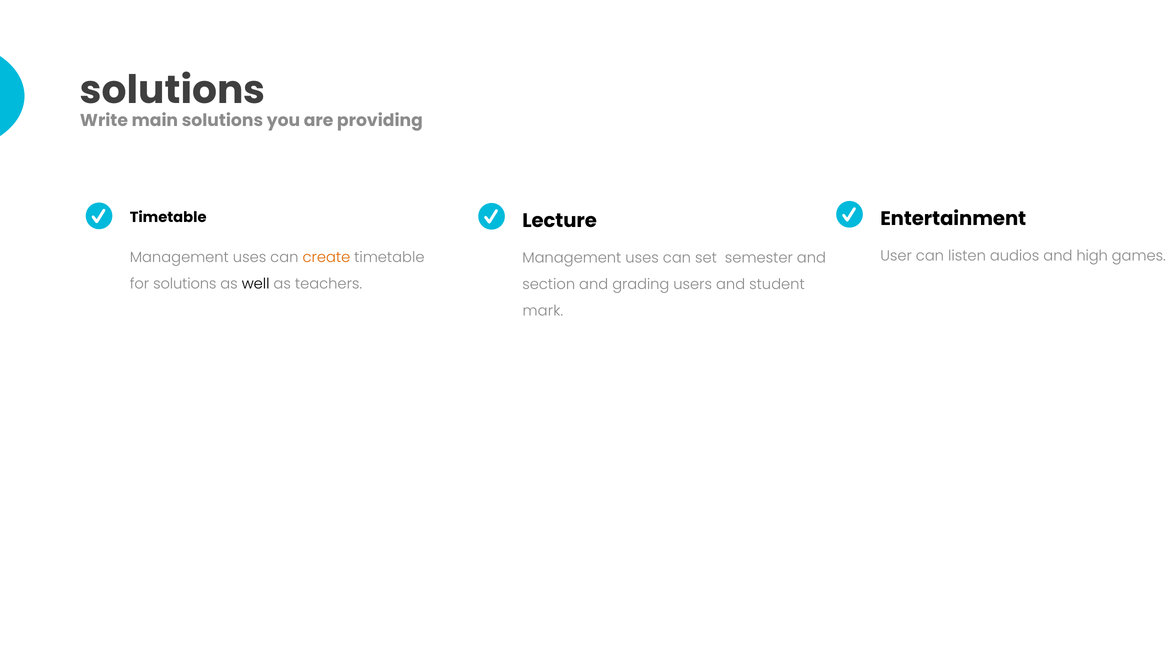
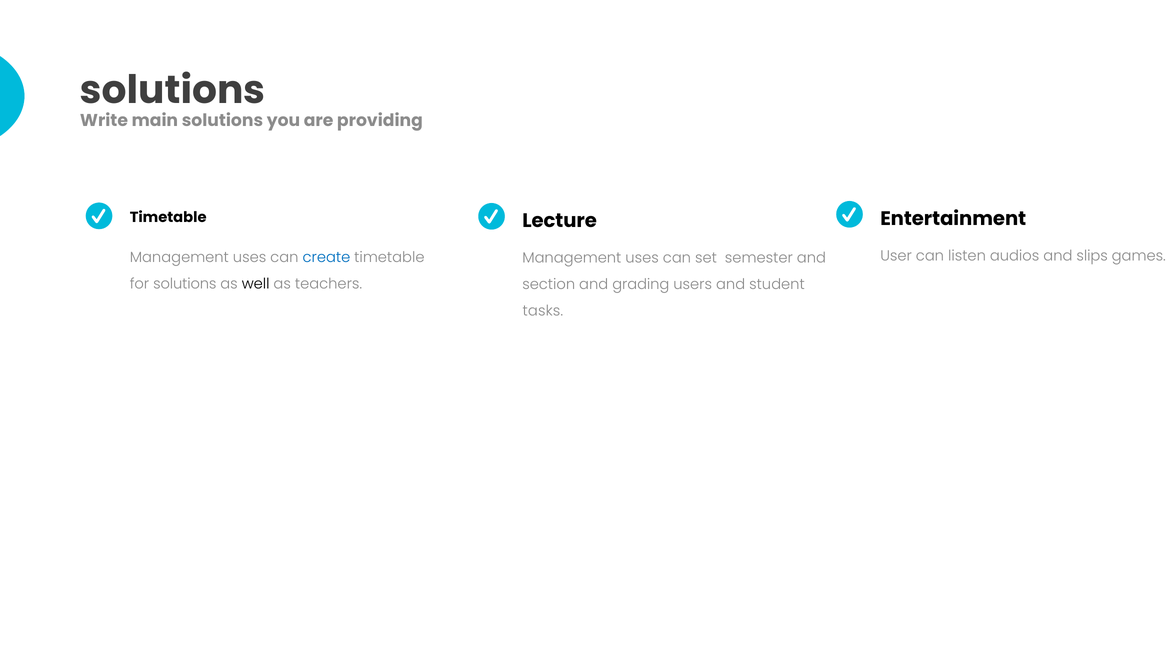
high: high -> slips
create colour: orange -> blue
mark: mark -> tasks
